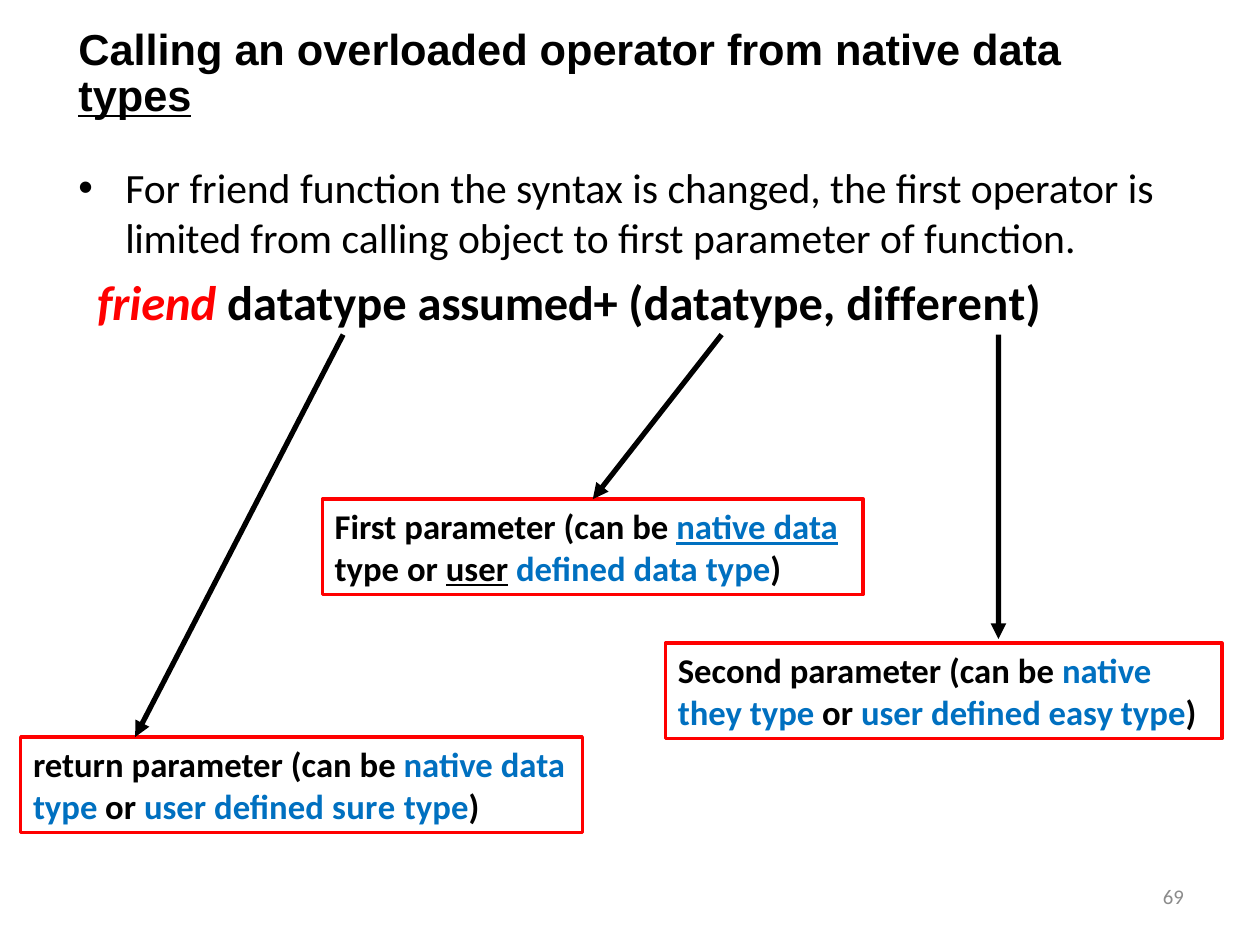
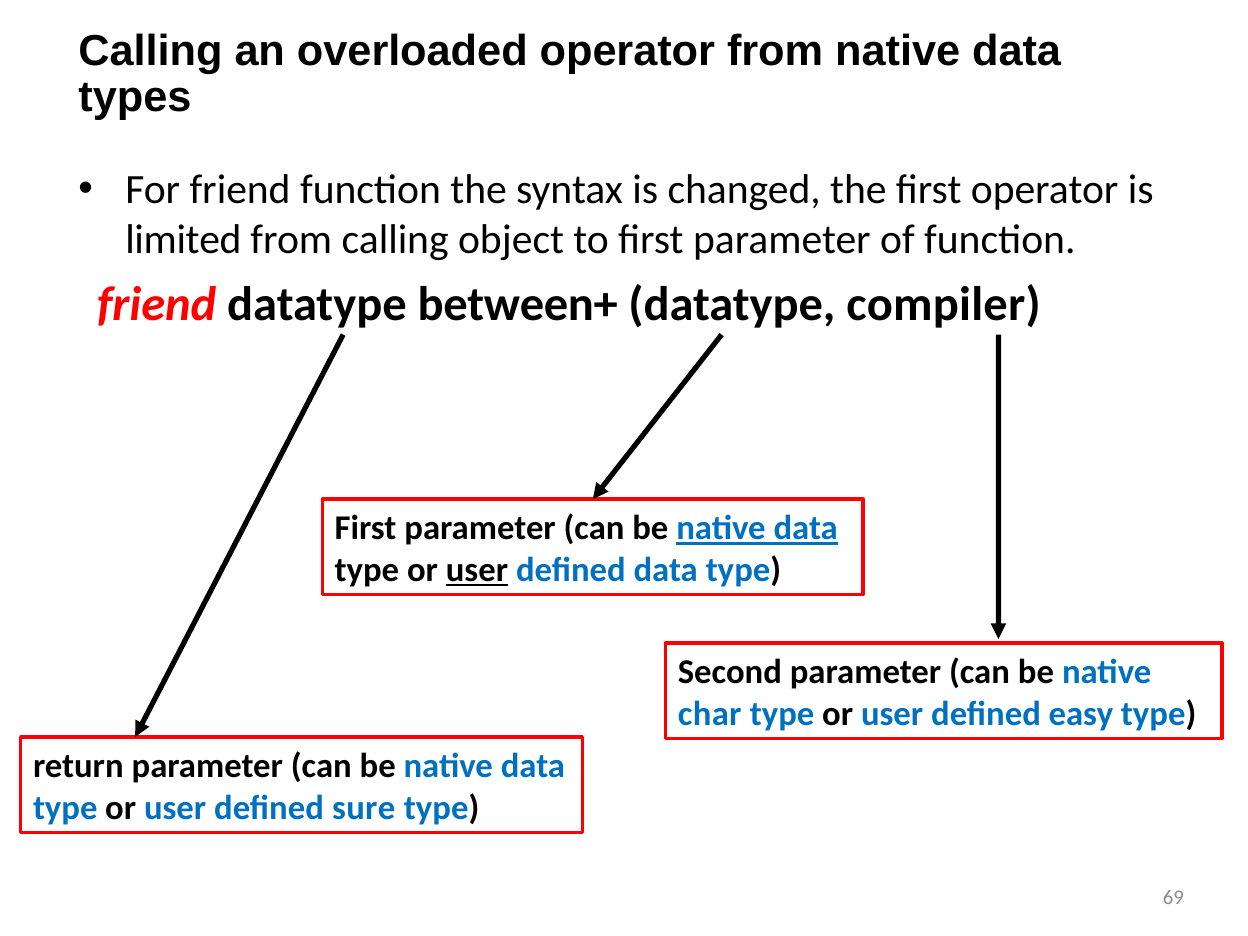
types underline: present -> none
assumed+: assumed+ -> between+
different: different -> compiler
they: they -> char
